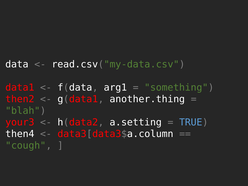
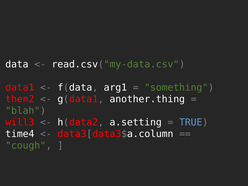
your3: your3 -> will3
then4: then4 -> time4
